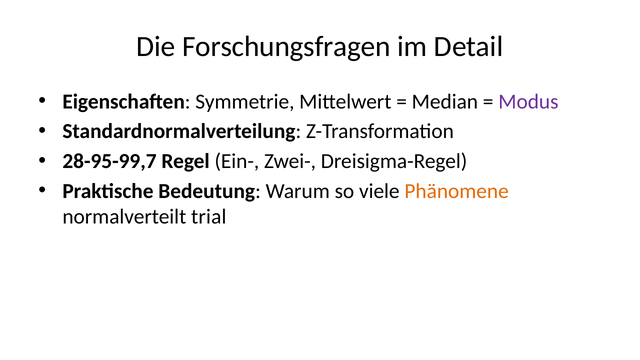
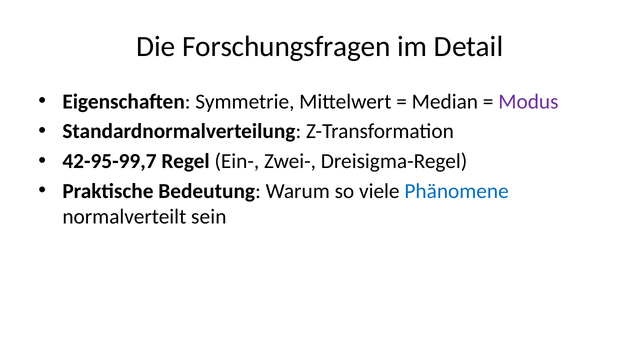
28-95-99,7: 28-95-99,7 -> 42-95-99,7
Phänomene colour: orange -> blue
trial: trial -> sein
